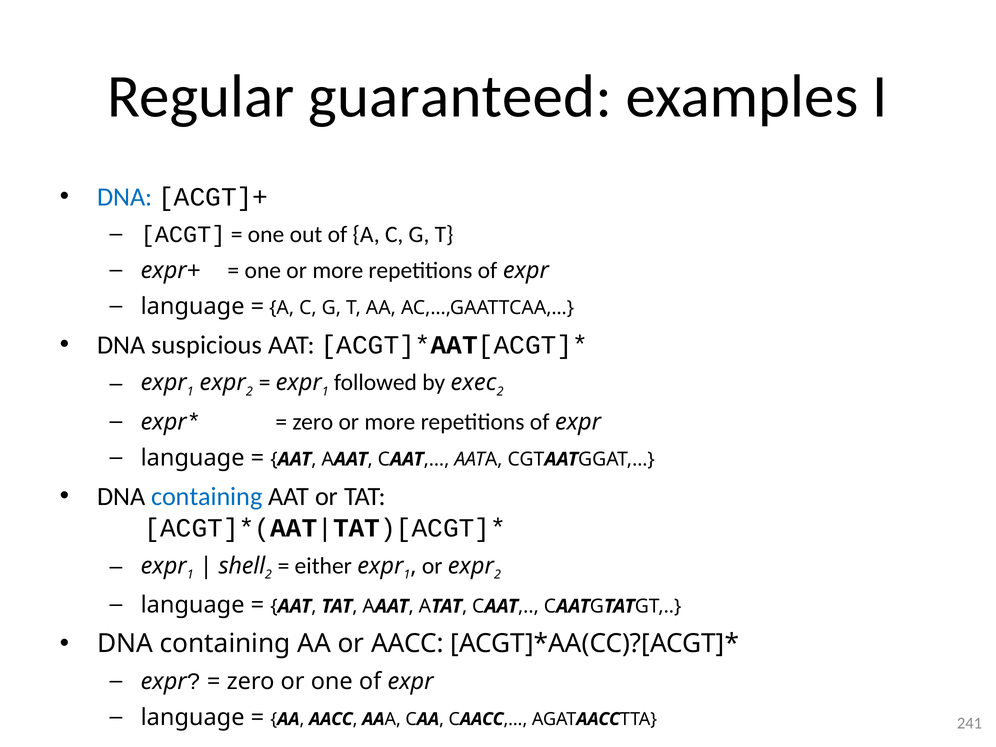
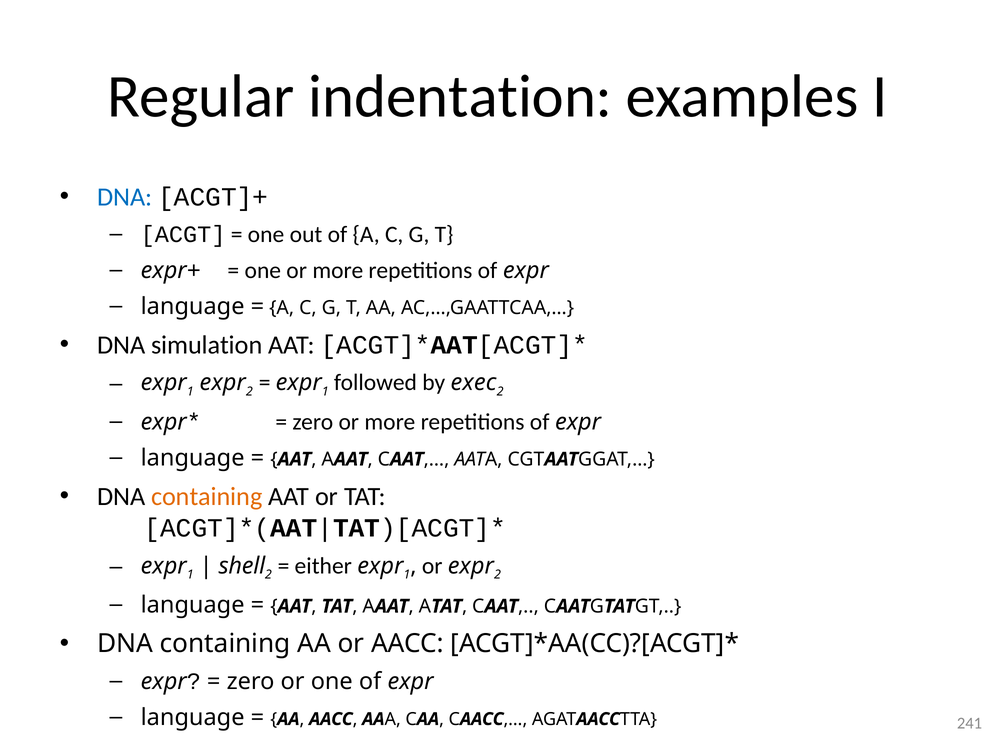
guaranteed: guaranteed -> indentation
suspicious: suspicious -> simulation
containing at (207, 497) colour: blue -> orange
